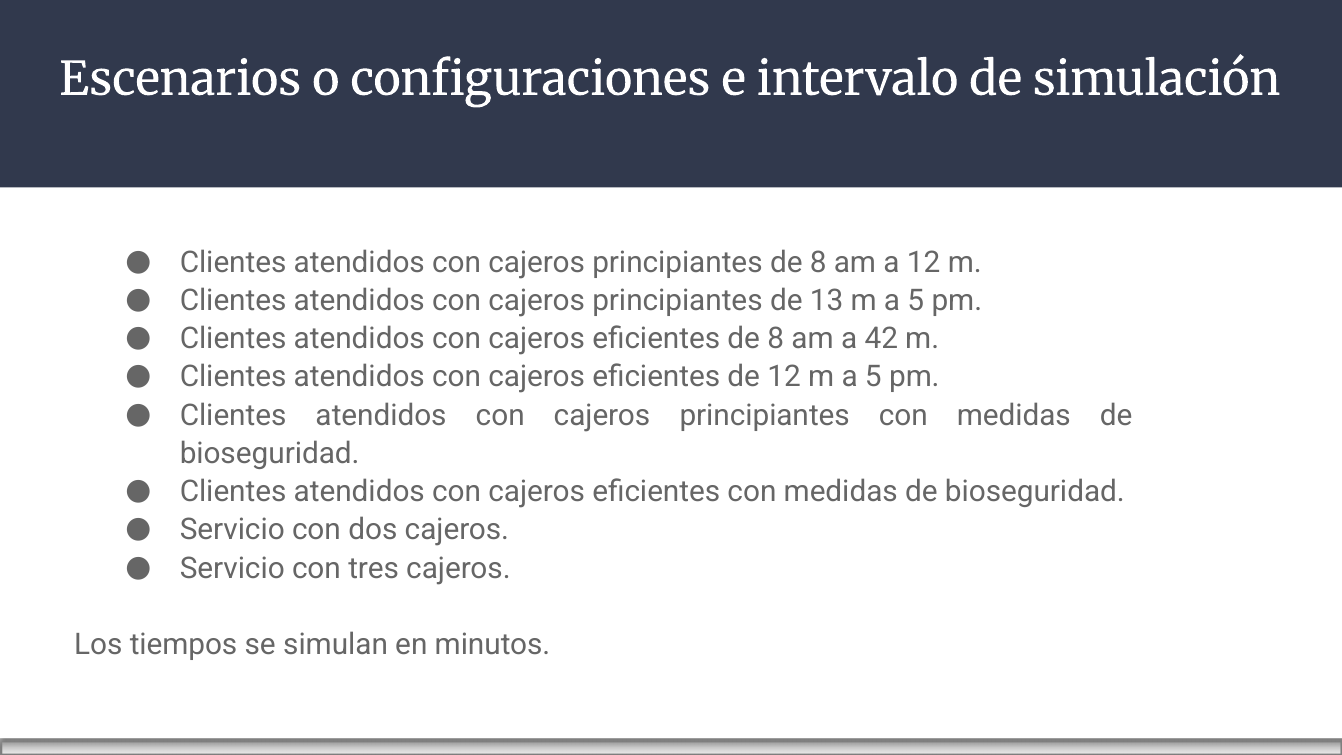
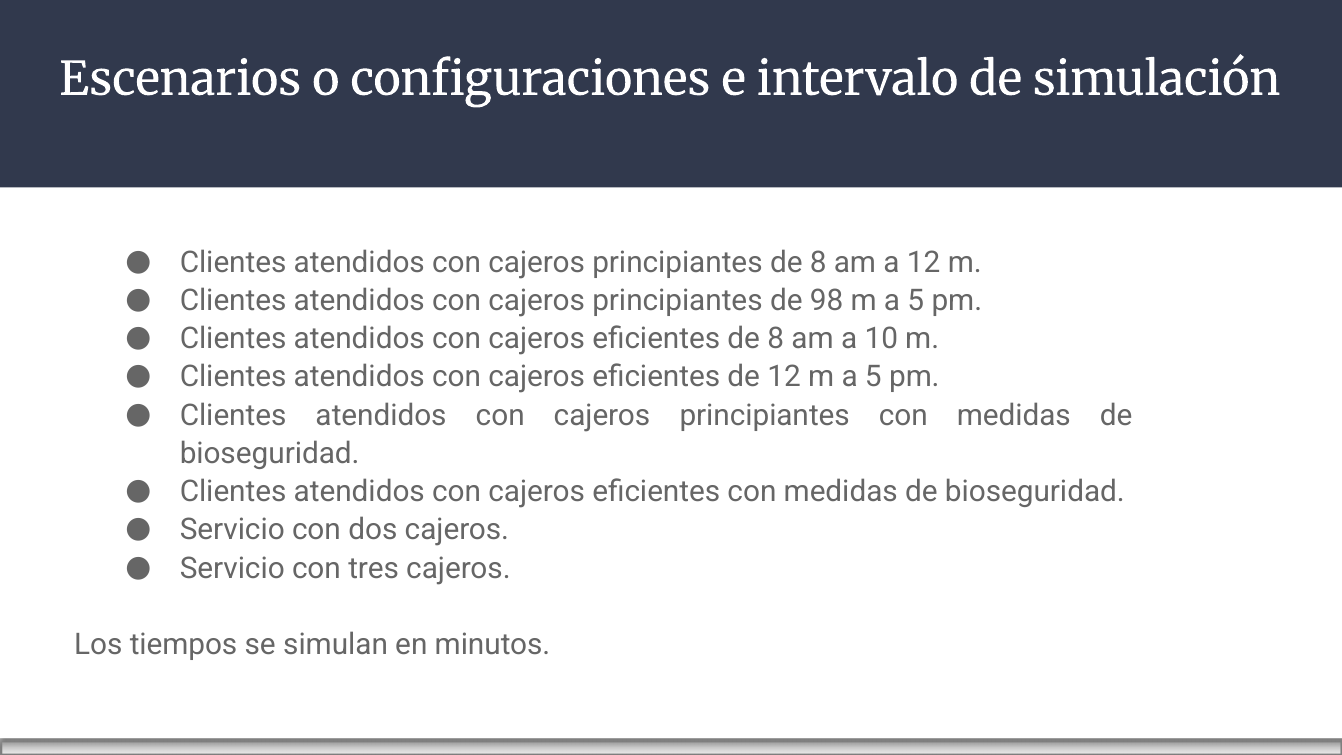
13: 13 -> 98
42: 42 -> 10
